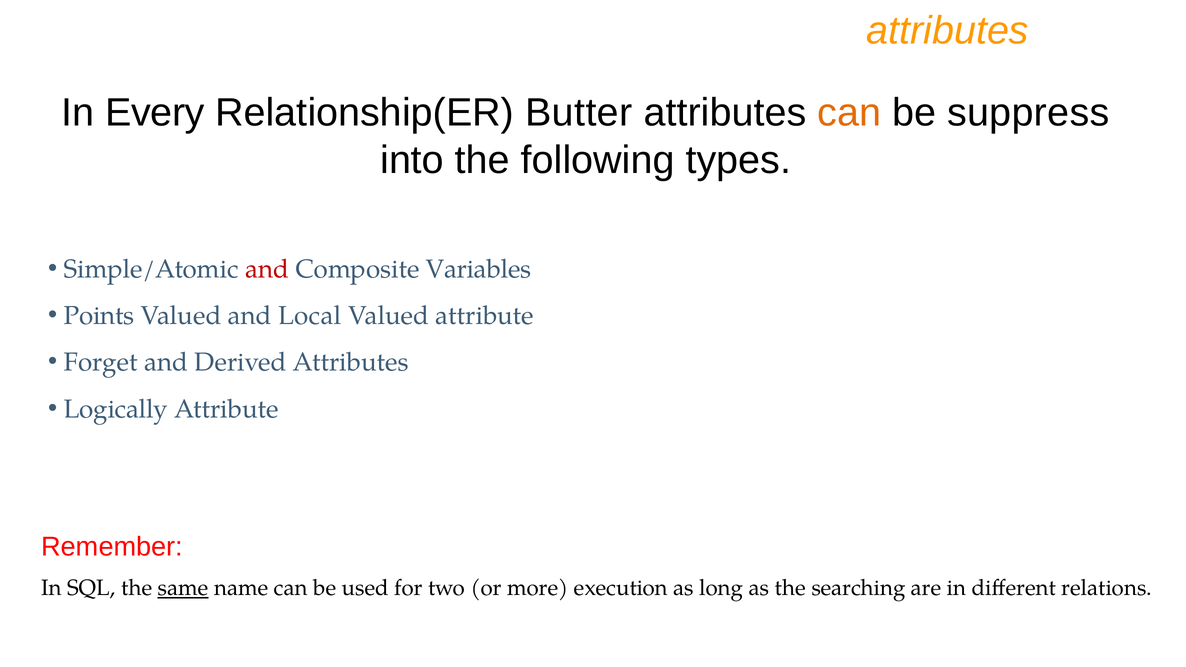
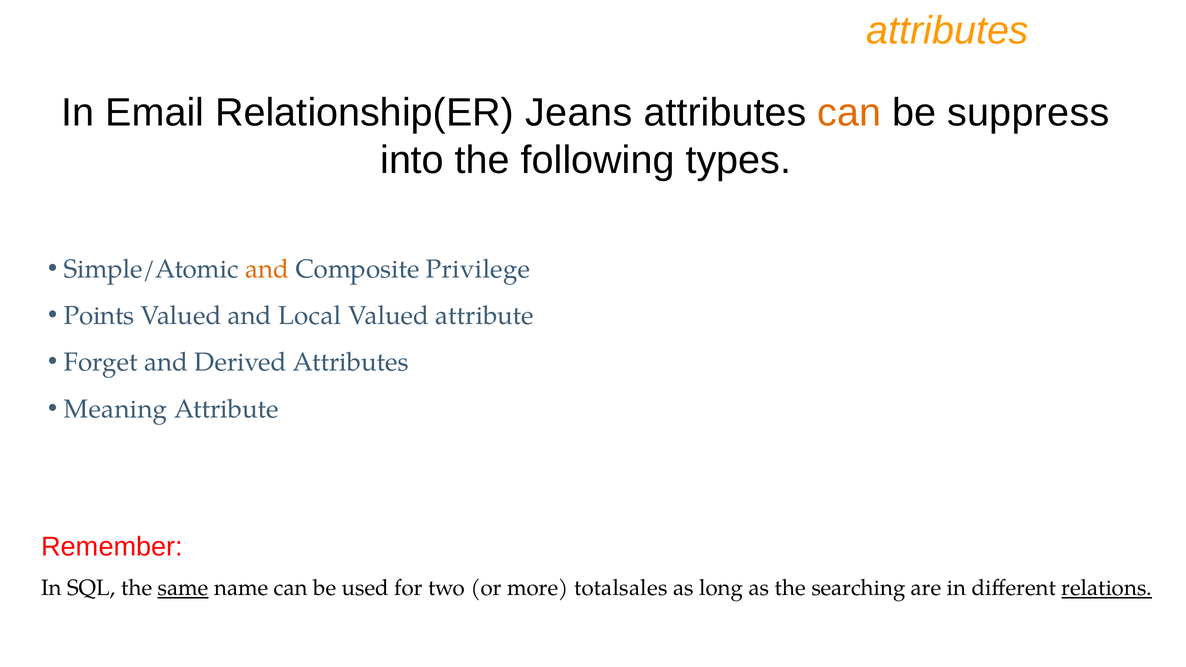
Every: Every -> Email
Butter: Butter -> Jeans
and at (267, 269) colour: red -> orange
Variables: Variables -> Privilege
Logically: Logically -> Meaning
execution: execution -> totalsales
relations underline: none -> present
